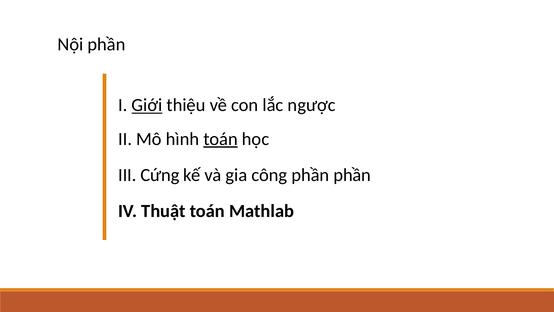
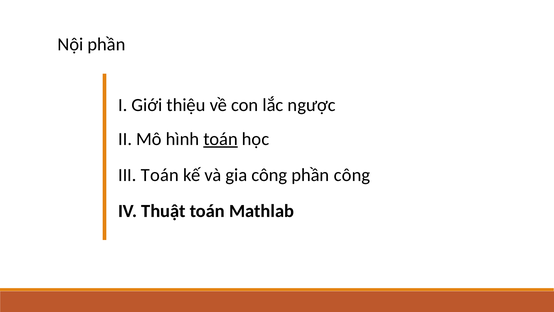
Giới underline: present -> none
III Cứng: Cứng -> Toán
phần phần: phần -> công
